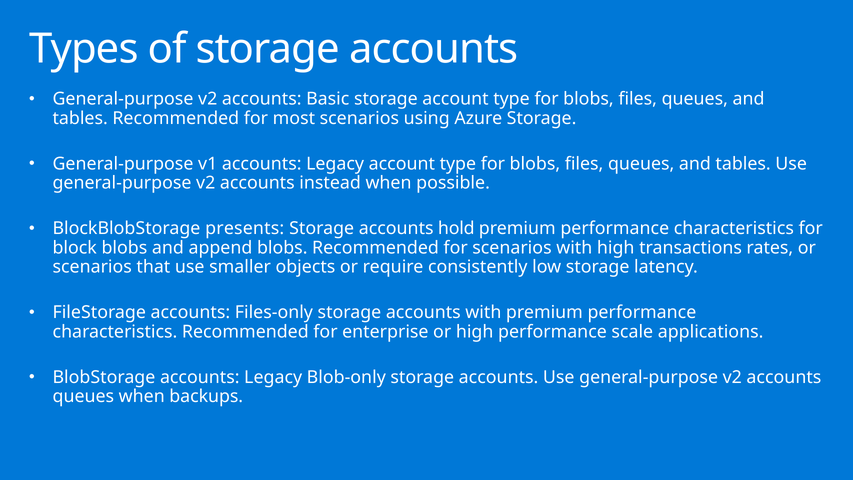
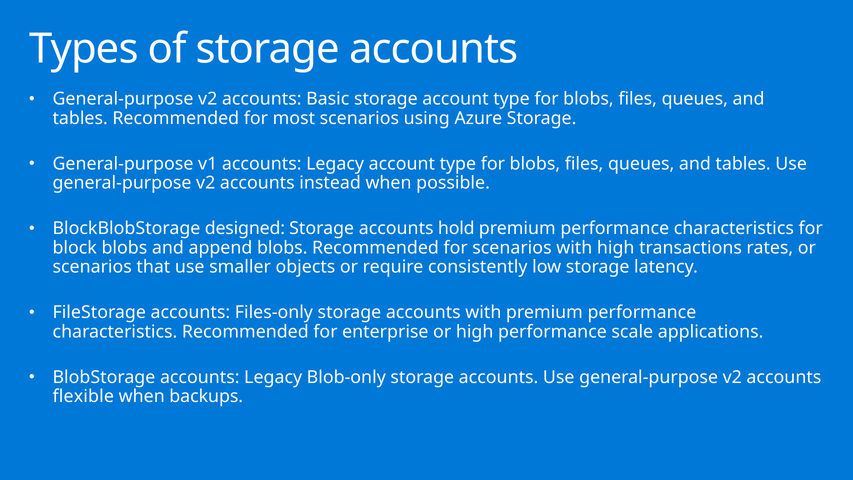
presents: presents -> designed
queues at (83, 396): queues -> flexible
